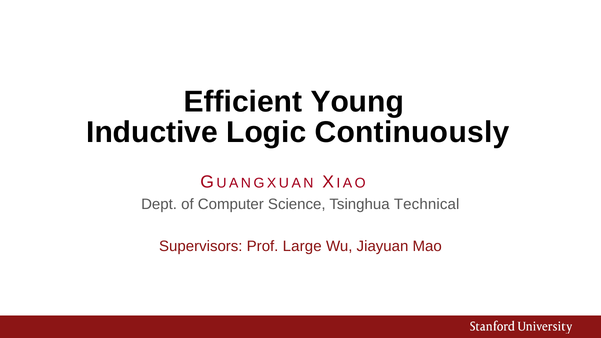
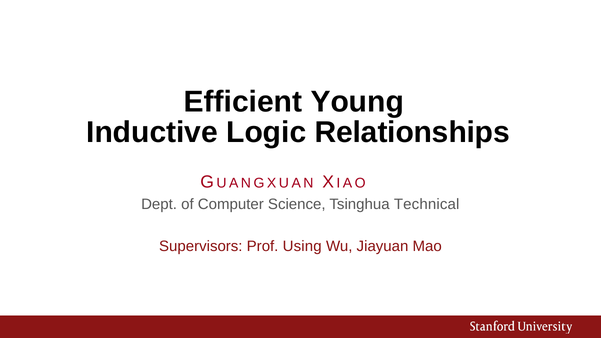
Continuously: Continuously -> Relationships
Large: Large -> Using
